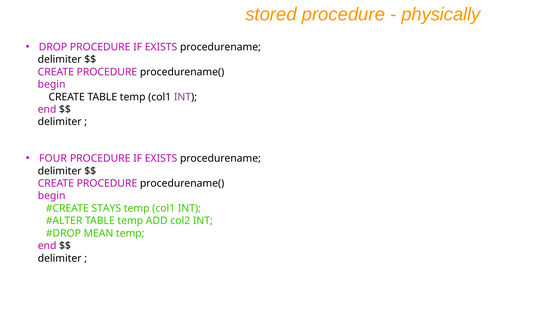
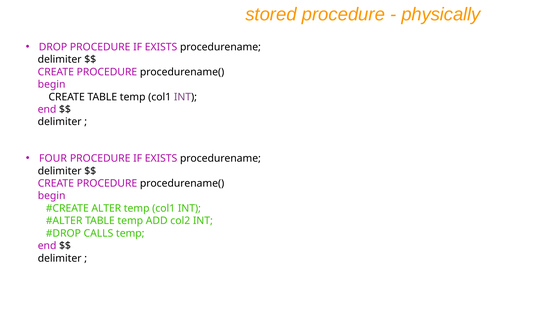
STAYS: STAYS -> ALTER
MEAN: MEAN -> CALLS
